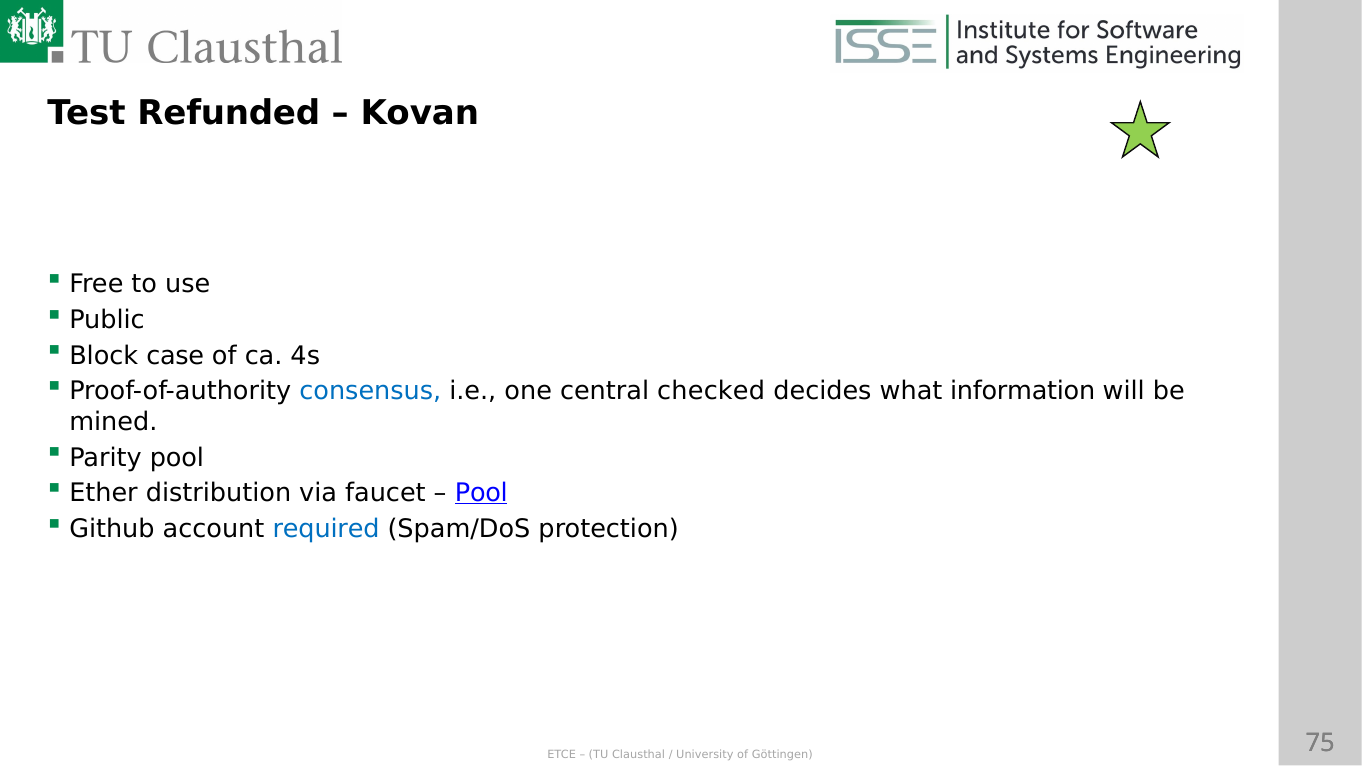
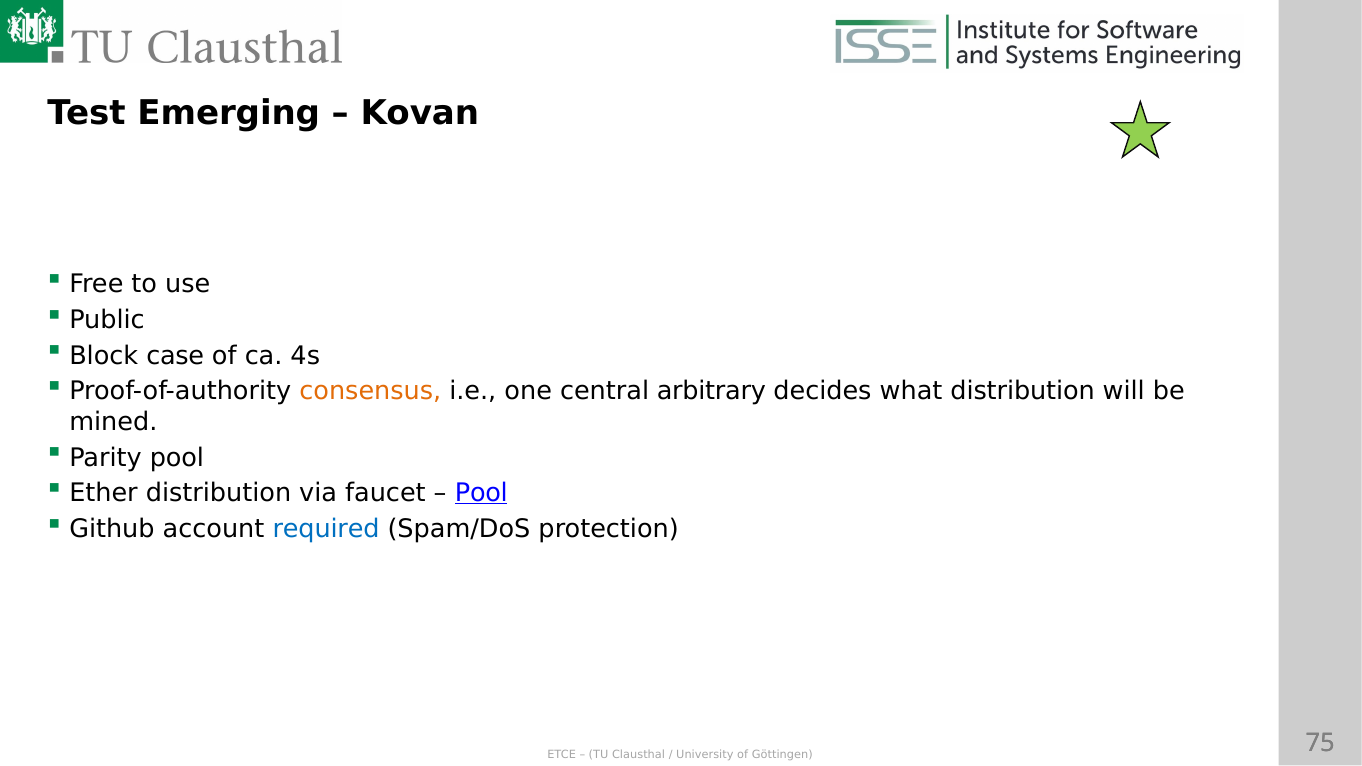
Refunded: Refunded -> Emerging
consensus colour: blue -> orange
checked: checked -> arbitrary
what information: information -> distribution
